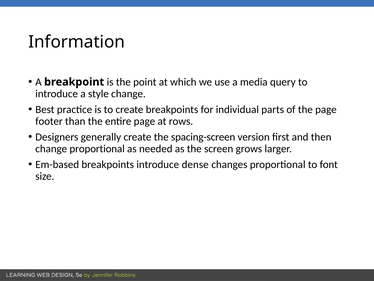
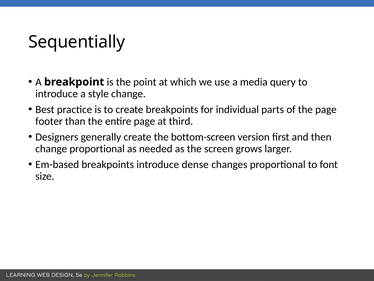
Information: Information -> Sequentially
rows: rows -> third
spacing-screen: spacing-screen -> bottom-screen
